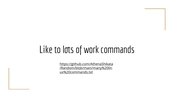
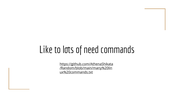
work: work -> need
